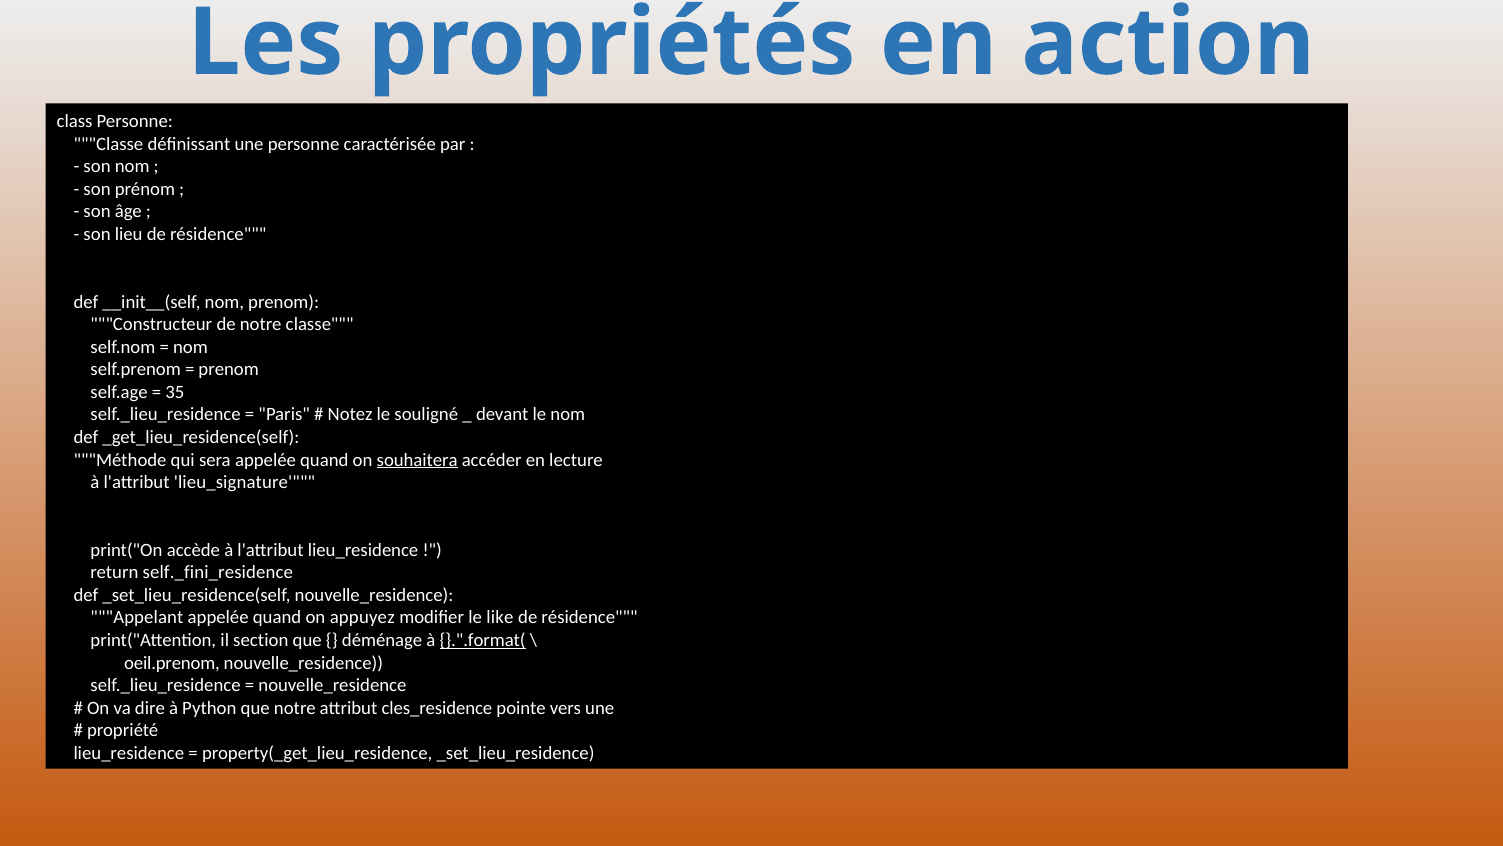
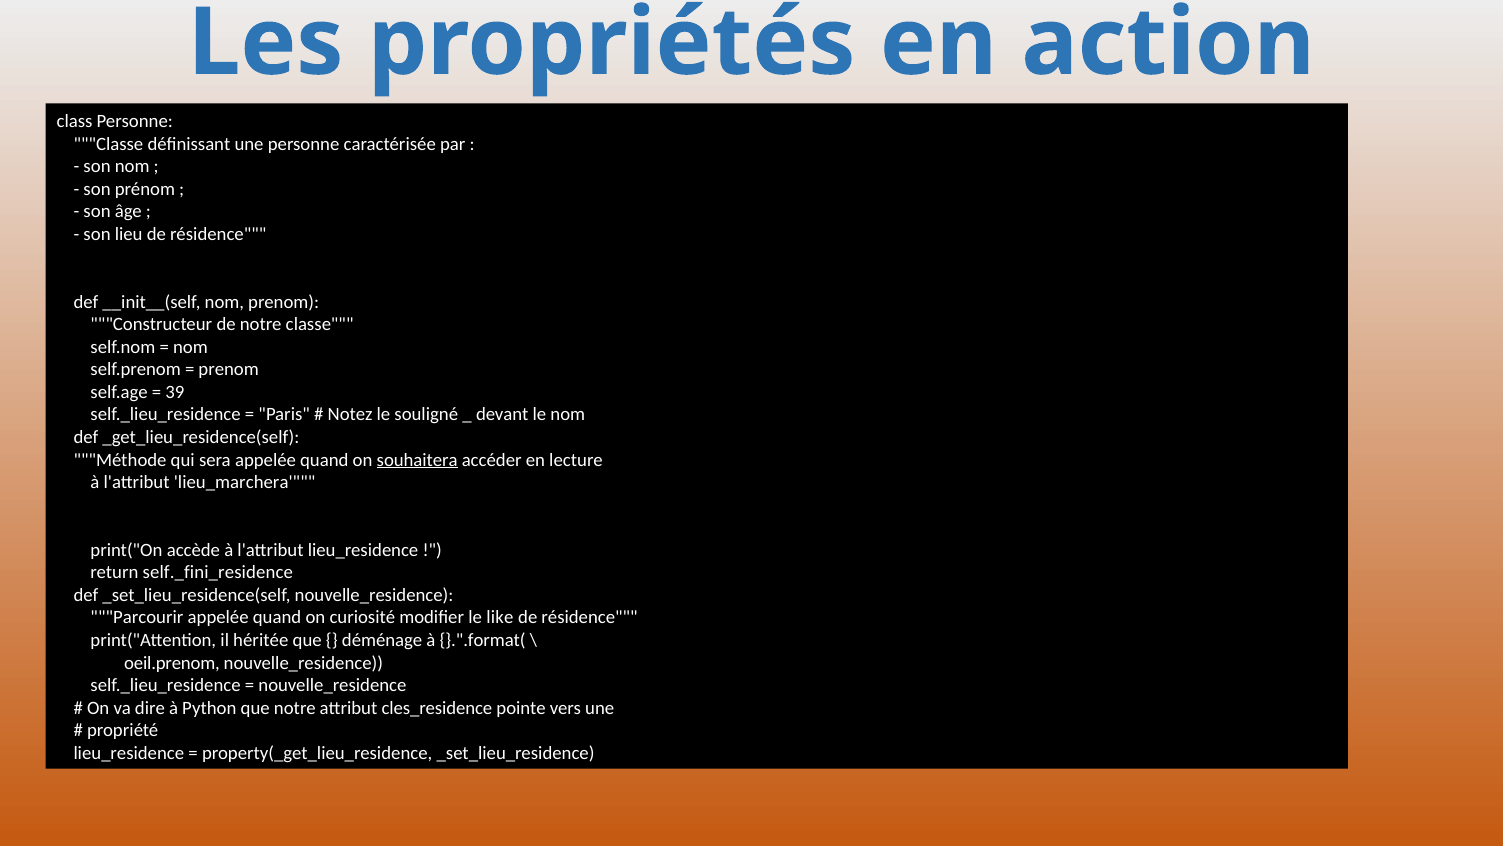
35: 35 -> 39
lieu_signature: lieu_signature -> lieu_marchera
Appelant: Appelant -> Parcourir
appuyez: appuyez -> curiosité
section: section -> héritée
}.".format( underline: present -> none
